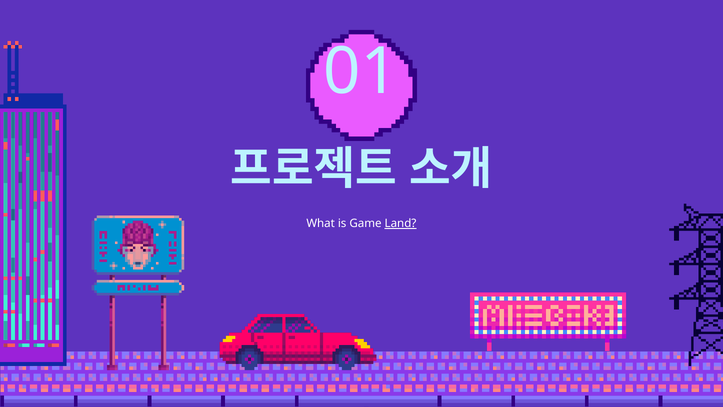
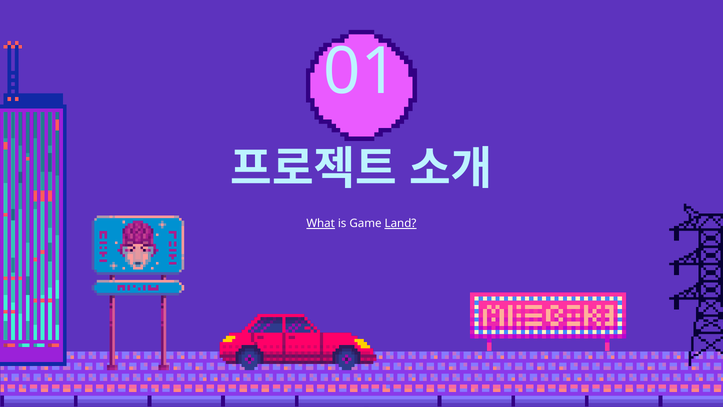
What underline: none -> present
